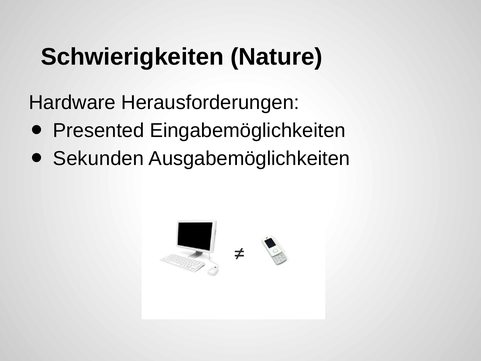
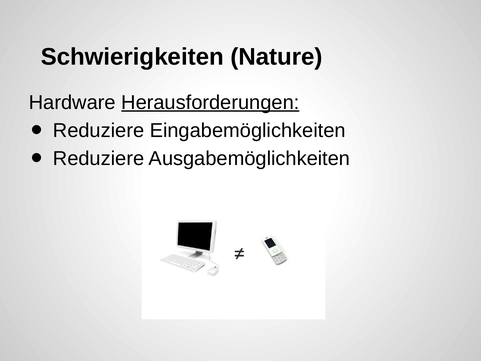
Herausforderungen underline: none -> present
Presented at (99, 130): Presented -> Reduziere
Sekunden at (98, 159): Sekunden -> Reduziere
